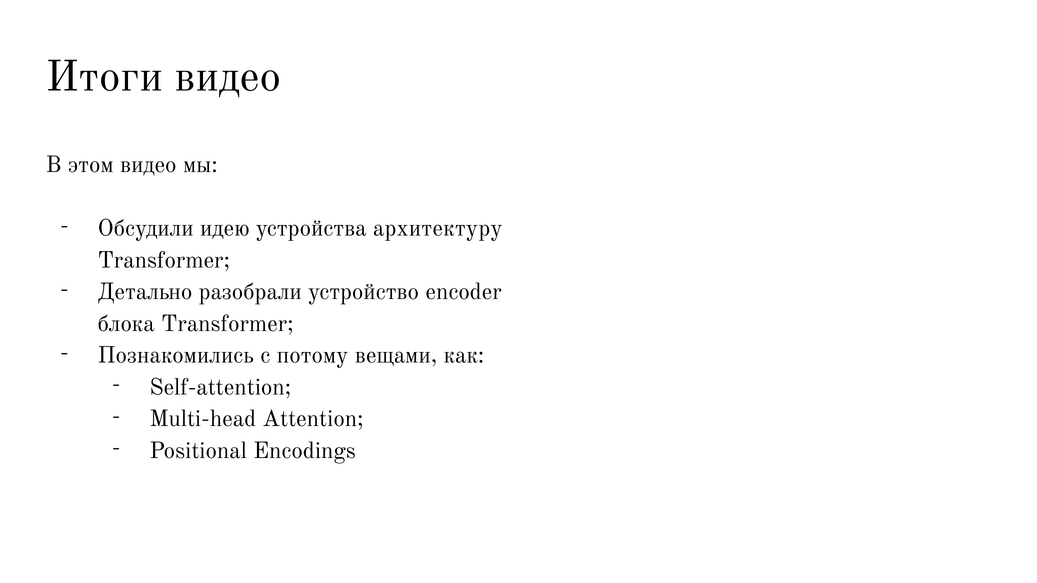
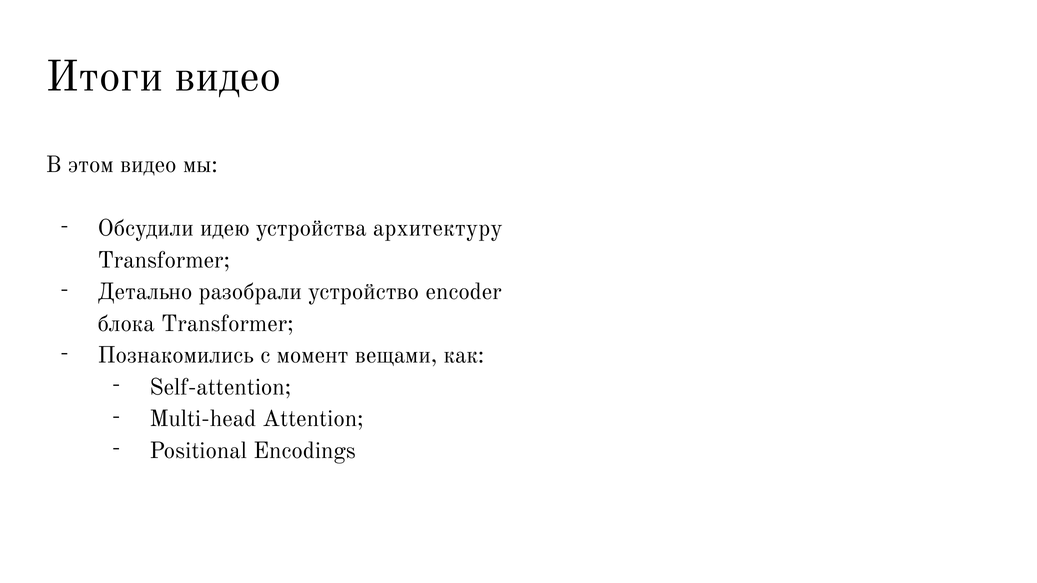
потому: потому -> момент
